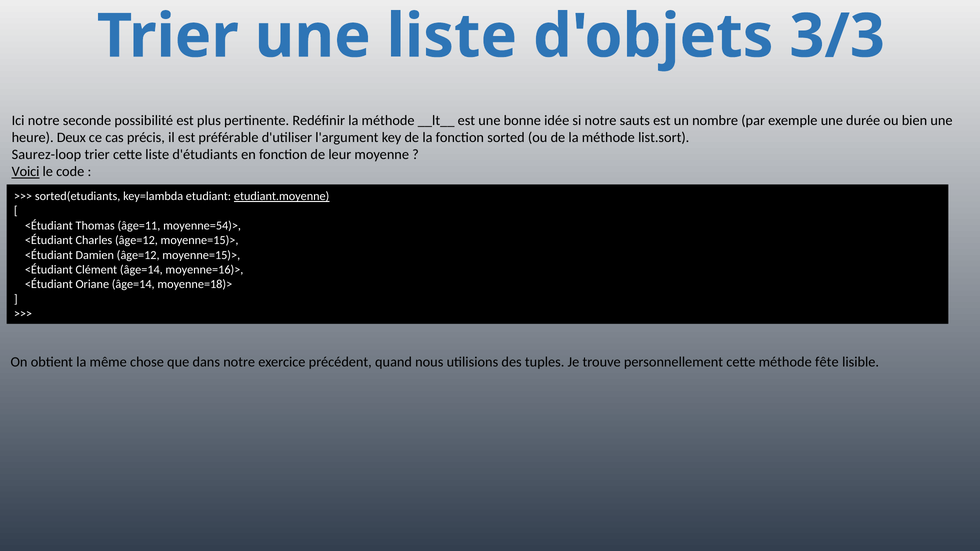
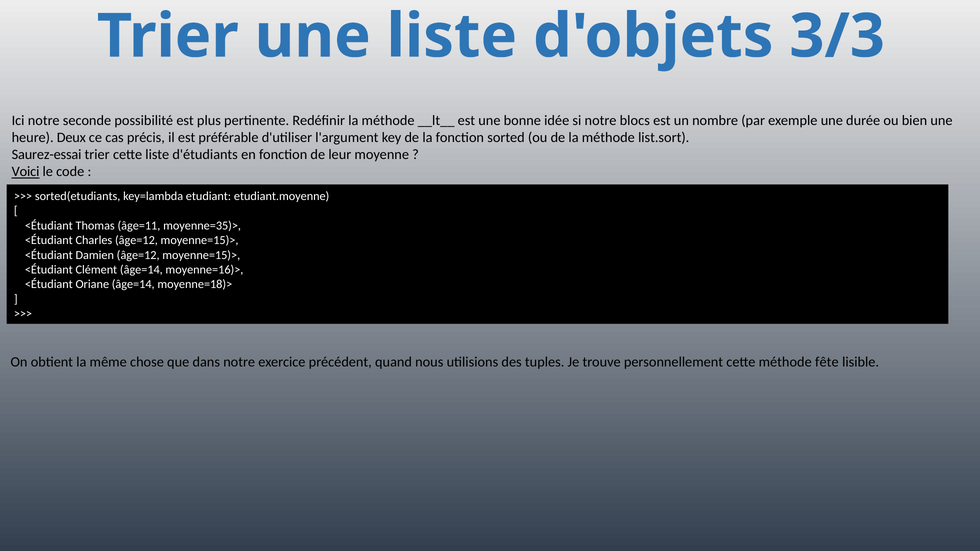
sauts: sauts -> blocs
Saurez-loop: Saurez-loop -> Saurez-essai
etudiant.moyenne underline: present -> none
moyenne=54)>: moyenne=54)> -> moyenne=35)>
